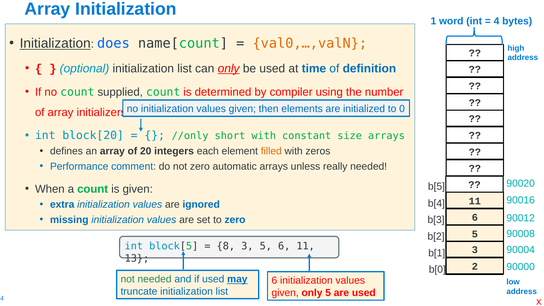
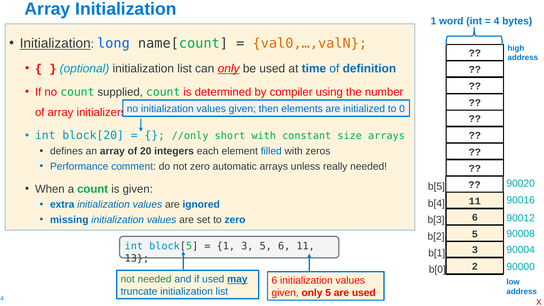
does: does -> long
filled colour: orange -> blue
8 at (226, 246): 8 -> 1
